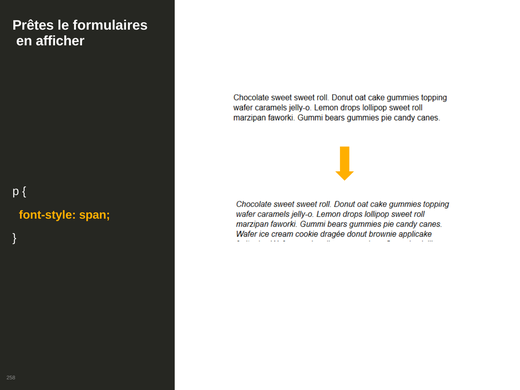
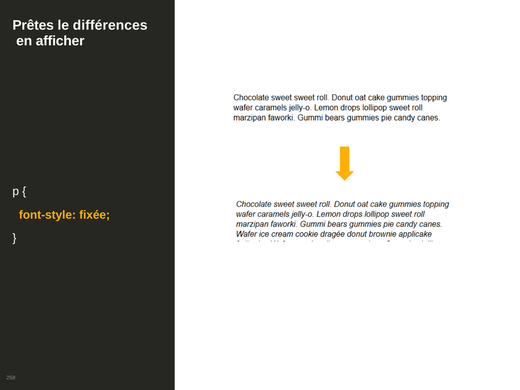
formulaires: formulaires -> différences
span: span -> fixée
